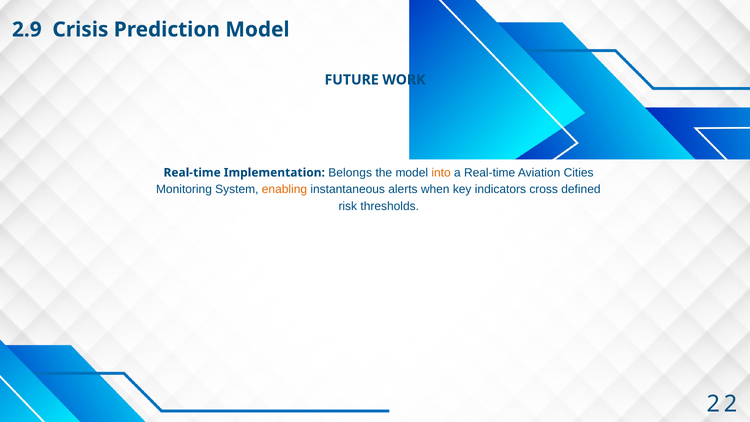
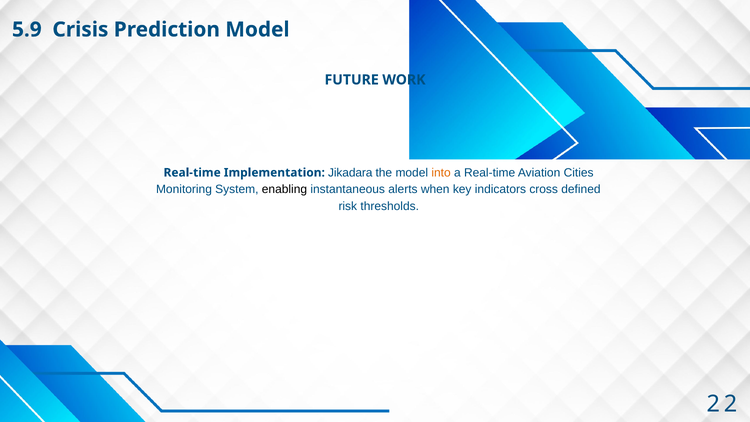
2.9: 2.9 -> 5.9
Belongs: Belongs -> Jikadara
enabling colour: orange -> black
